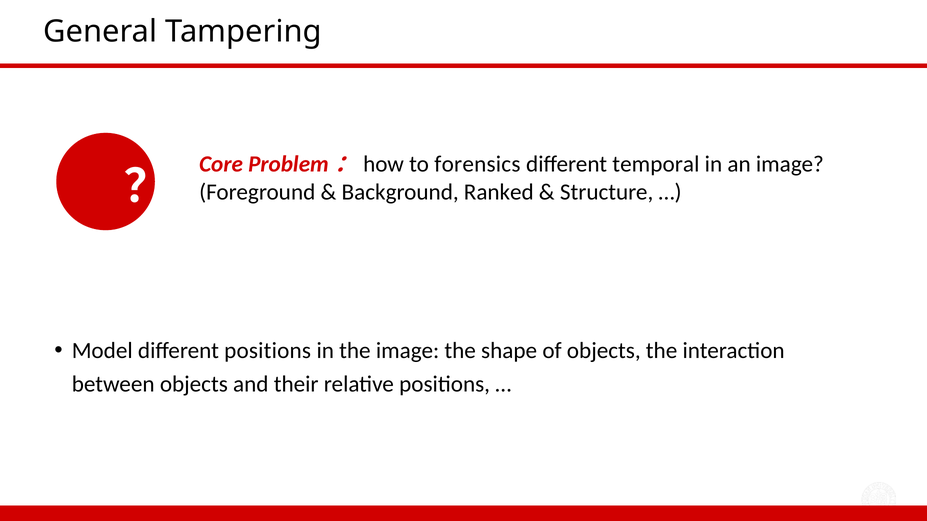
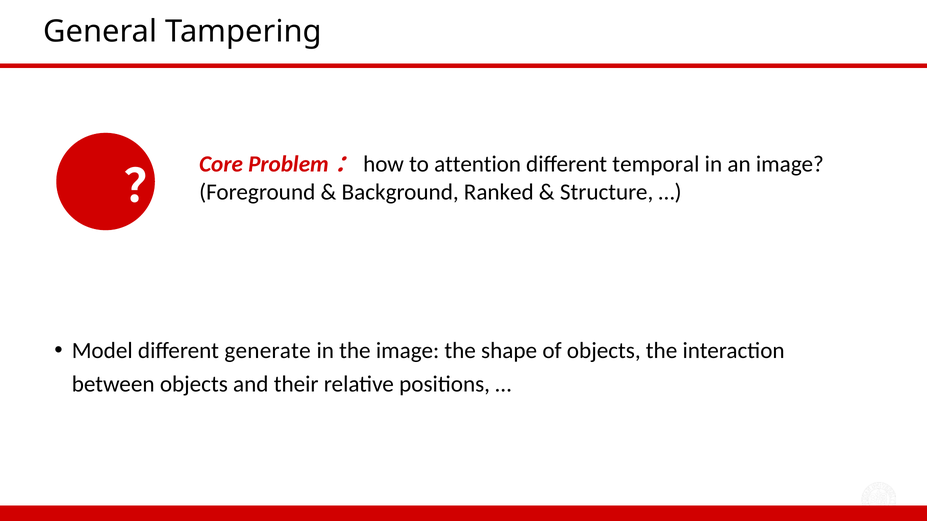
forensics: forensics -> attention
different positions: positions -> generate
